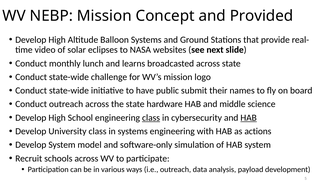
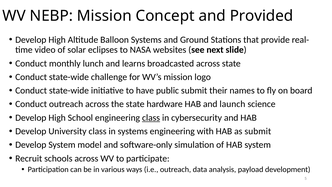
middle: middle -> launch
HAB at (249, 118) underline: present -> none
as actions: actions -> submit
